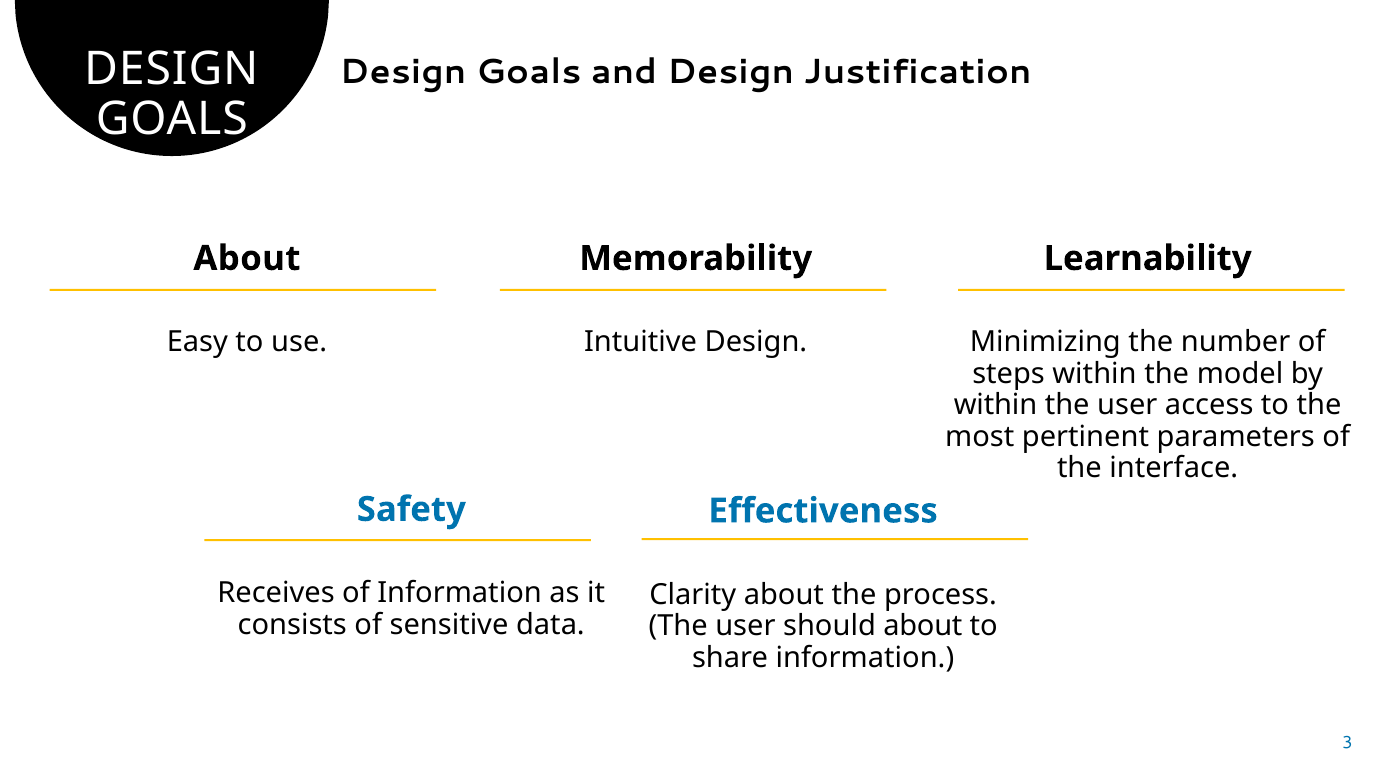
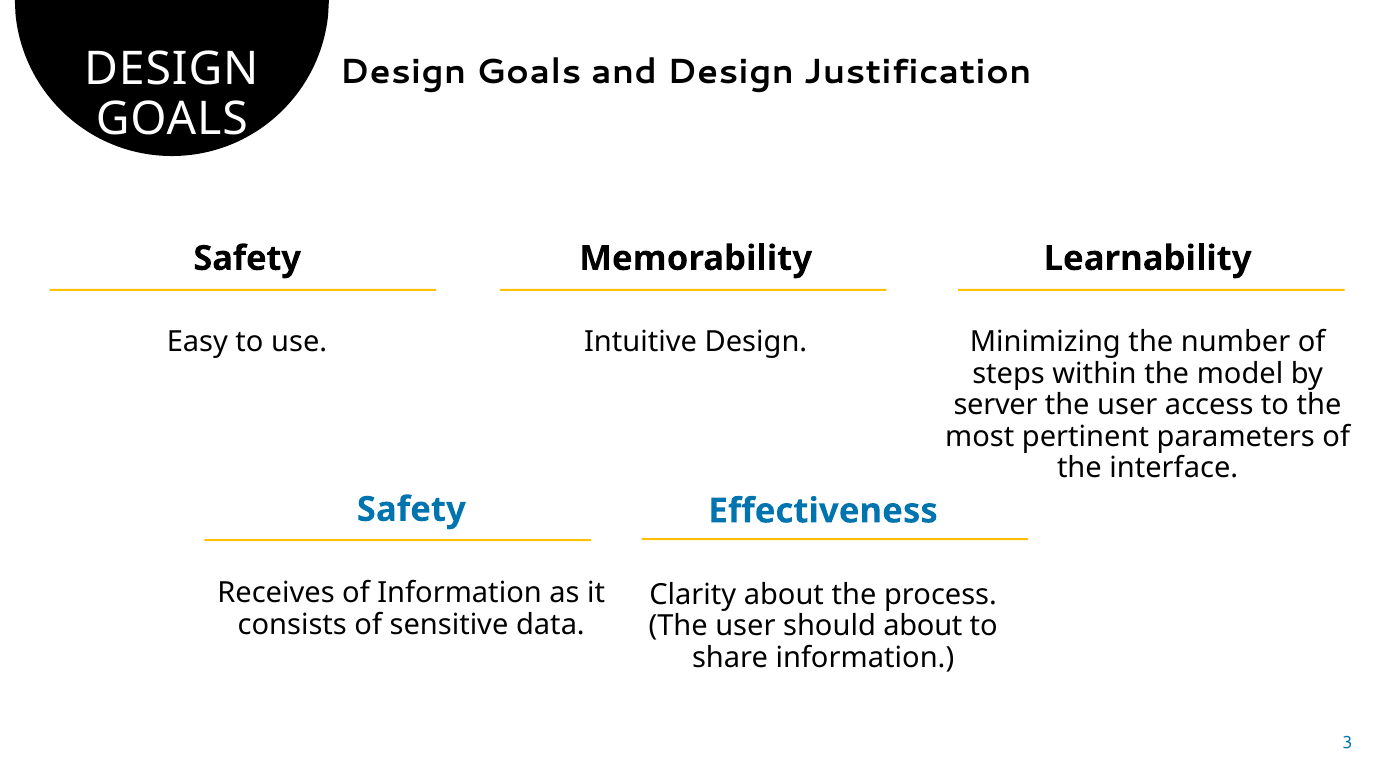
About at (247, 258): About -> Safety
within at (995, 405): within -> server
